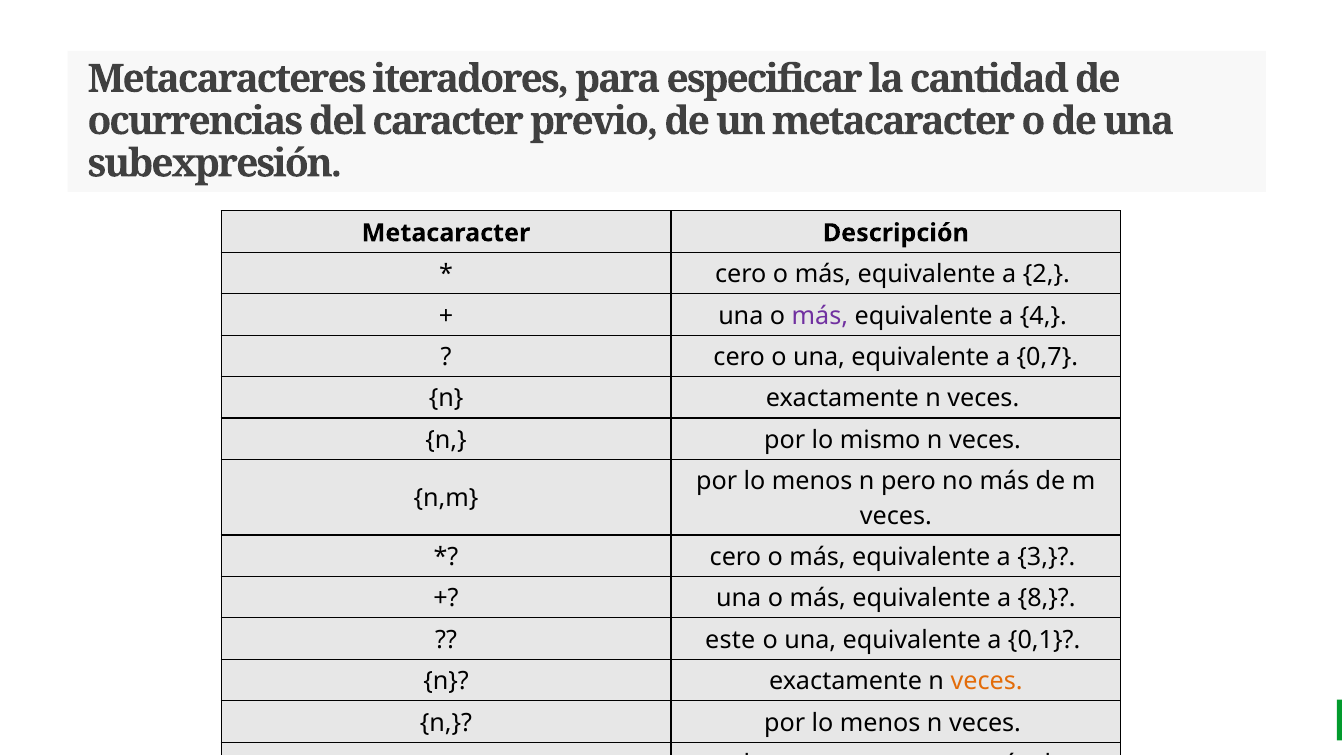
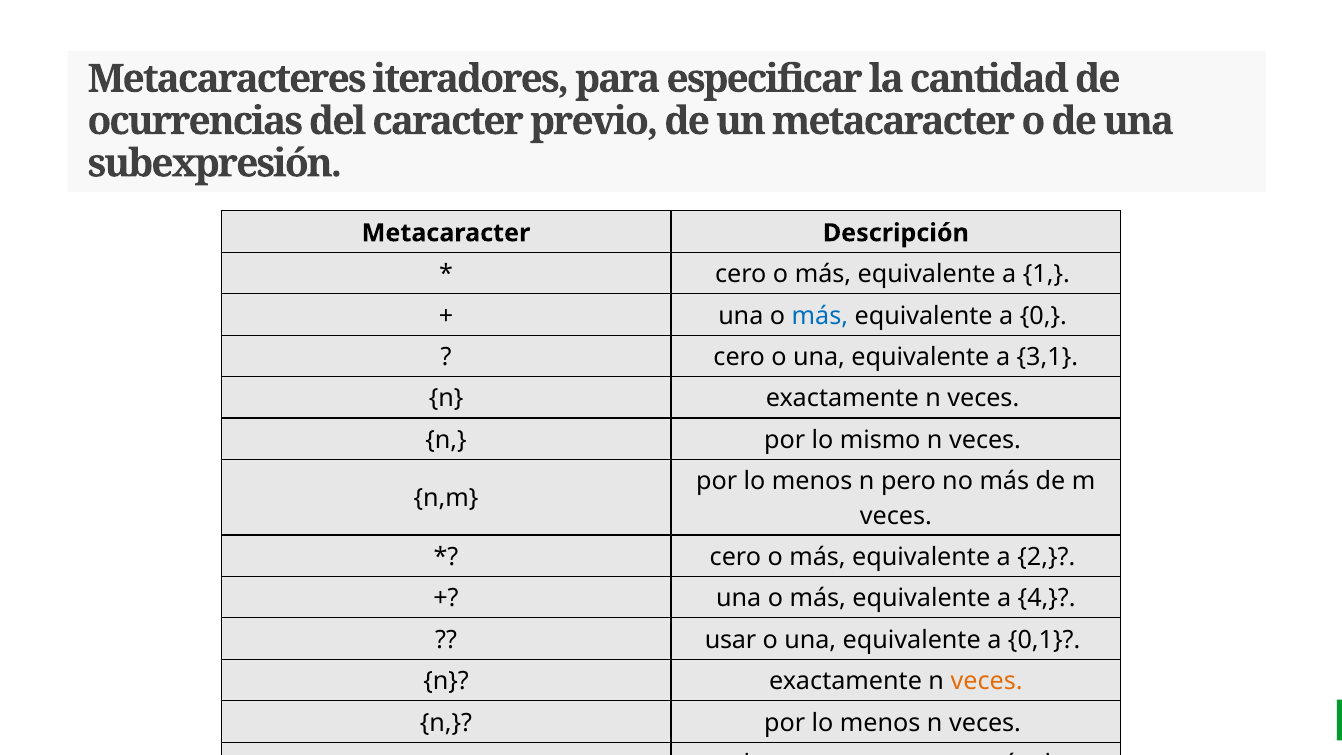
2: 2 -> 1
más at (820, 316) colour: purple -> blue
4: 4 -> 0
0,7: 0,7 -> 3,1
3: 3 -> 2
8: 8 -> 4
este: este -> usar
